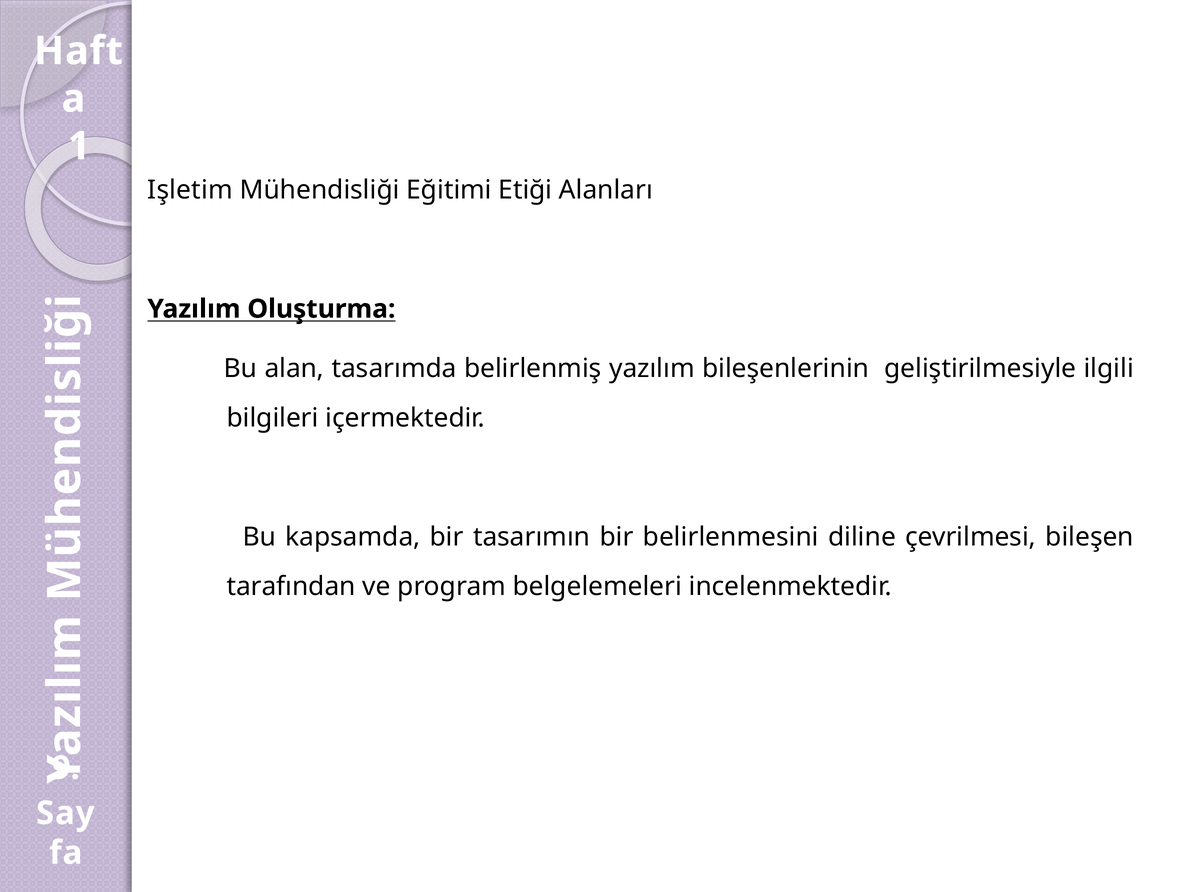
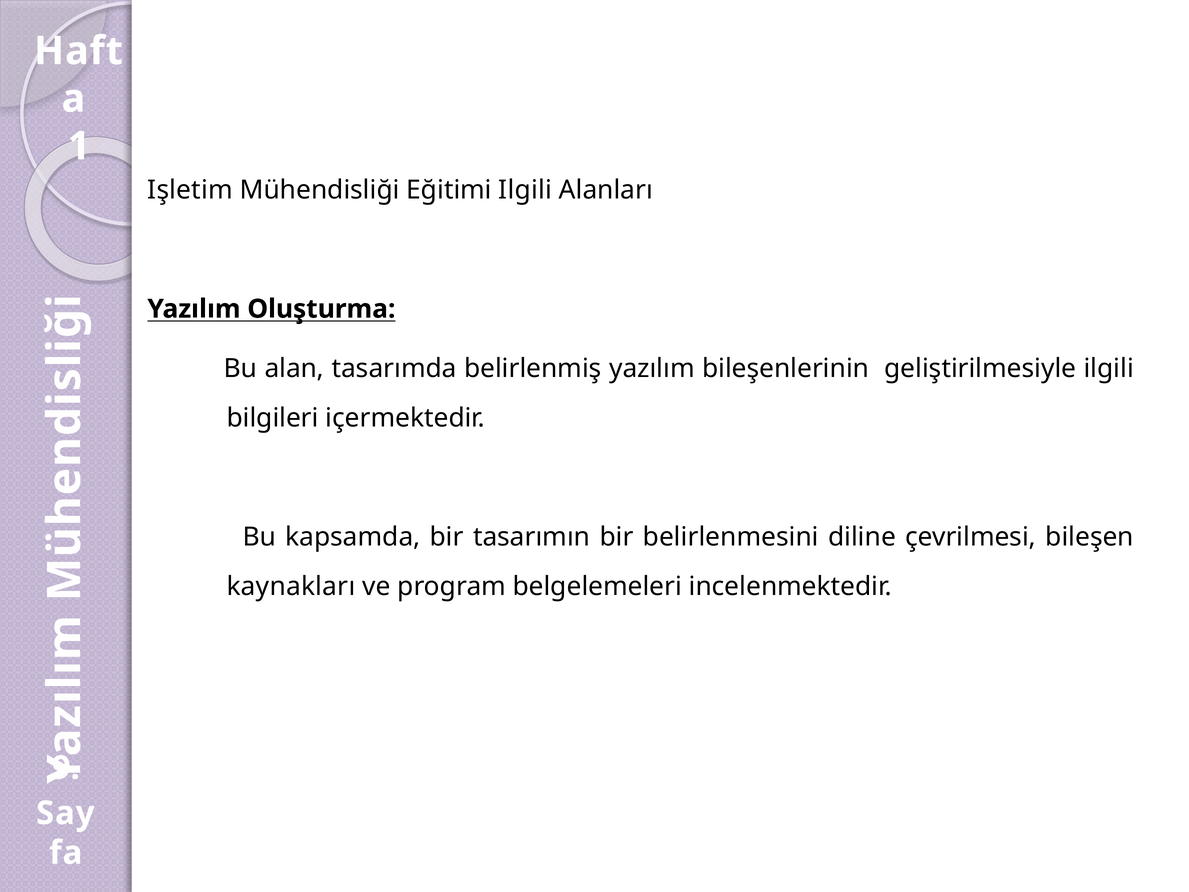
Eğitimi Etiği: Etiği -> Ilgili
tarafından: tarafından -> kaynakları
